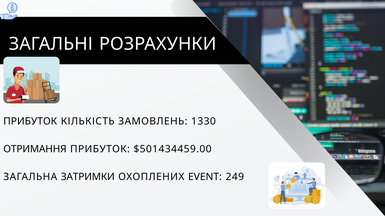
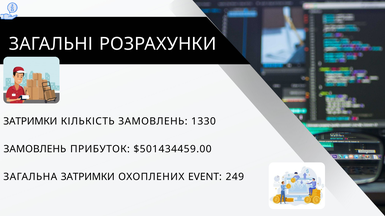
ПРИБУТОК at (30, 122): ПРИБУТОК -> ЗАТРИМКИ
ОТРИМАННЯ at (35, 149): ОТРИМАННЯ -> ЗАМОВЛЕНЬ
